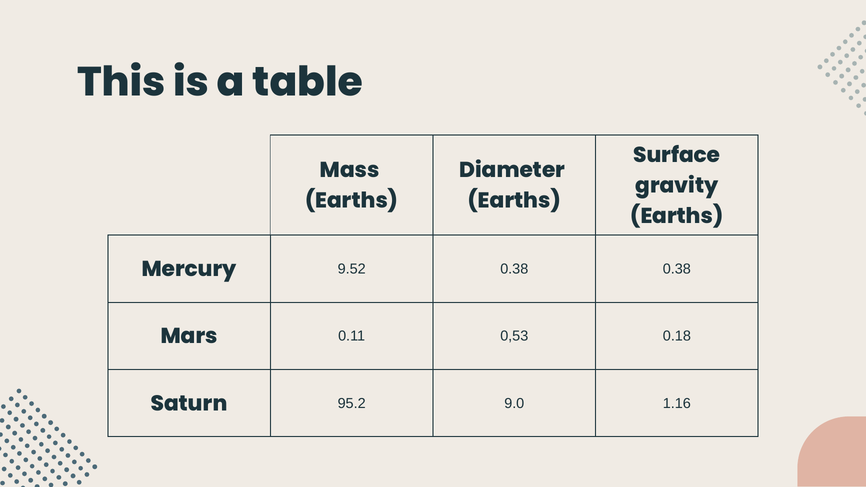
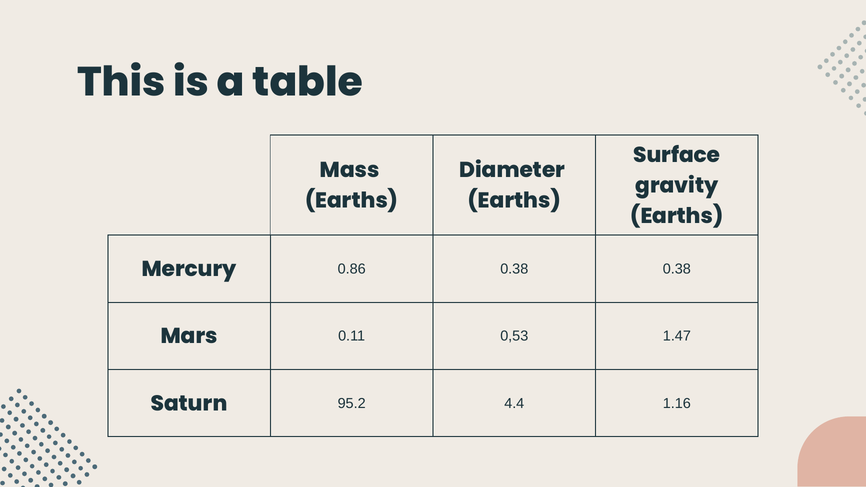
9.52: 9.52 -> 0.86
0.18: 0.18 -> 1.47
9.0: 9.0 -> 4.4
